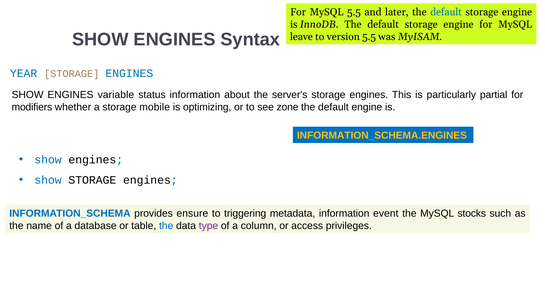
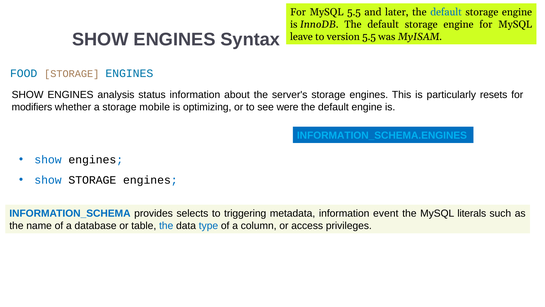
YEAR: YEAR -> FOOD
variable: variable -> analysis
partial: partial -> resets
zone: zone -> were
INFORMATION_SCHEMA.ENGINES colour: yellow -> light blue
ensure: ensure -> selects
stocks: stocks -> literals
type colour: purple -> blue
